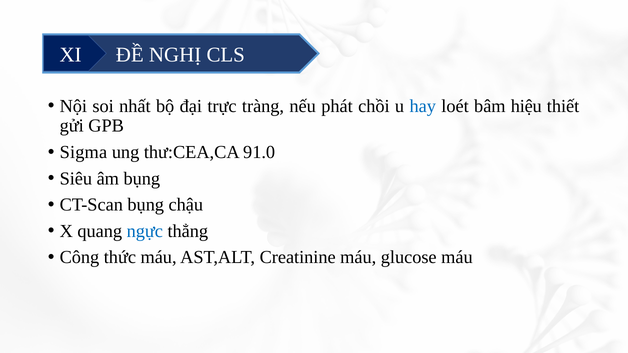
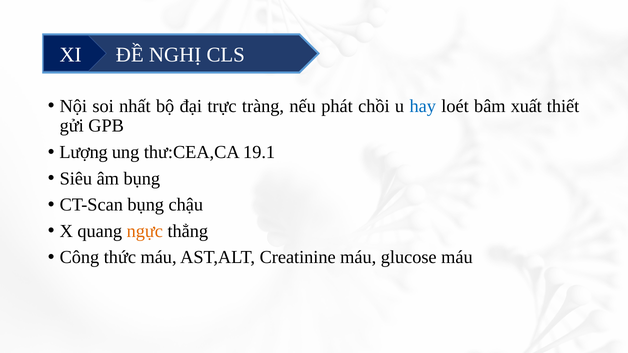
hiệu: hiệu -> xuất
Sigma: Sigma -> Lượng
91.0: 91.0 -> 19.1
ngực colour: blue -> orange
